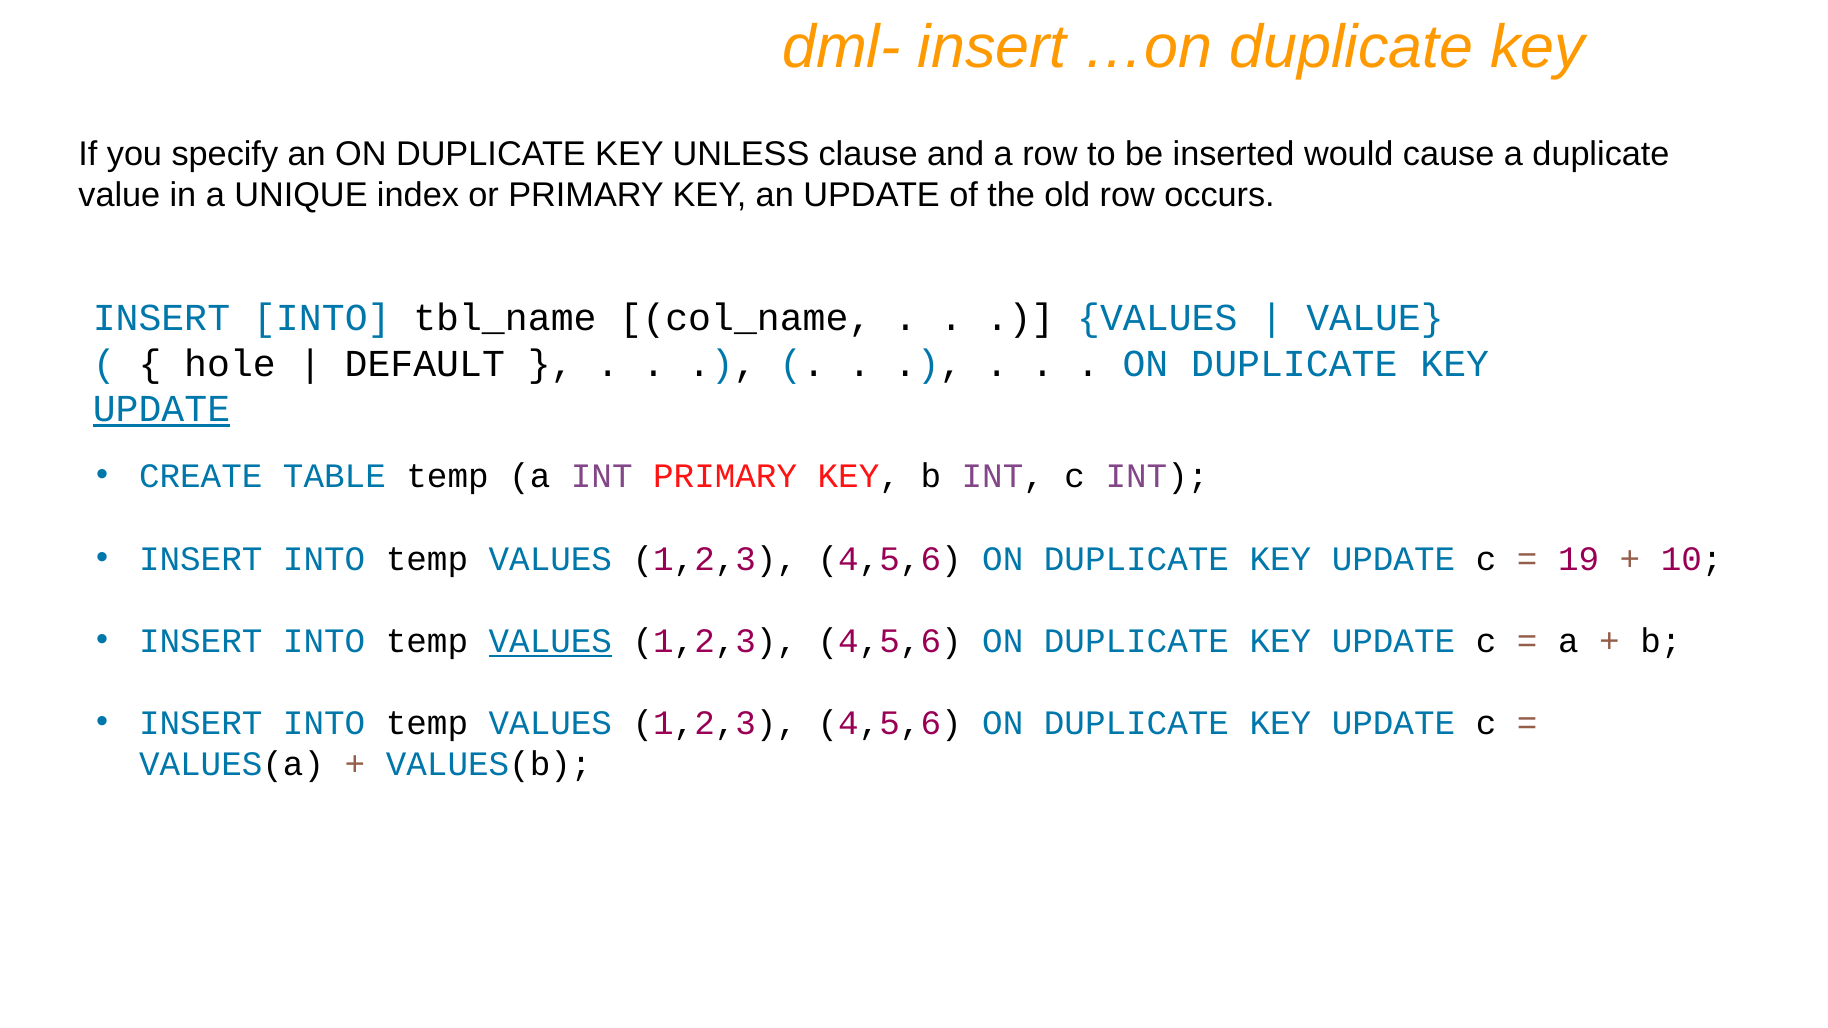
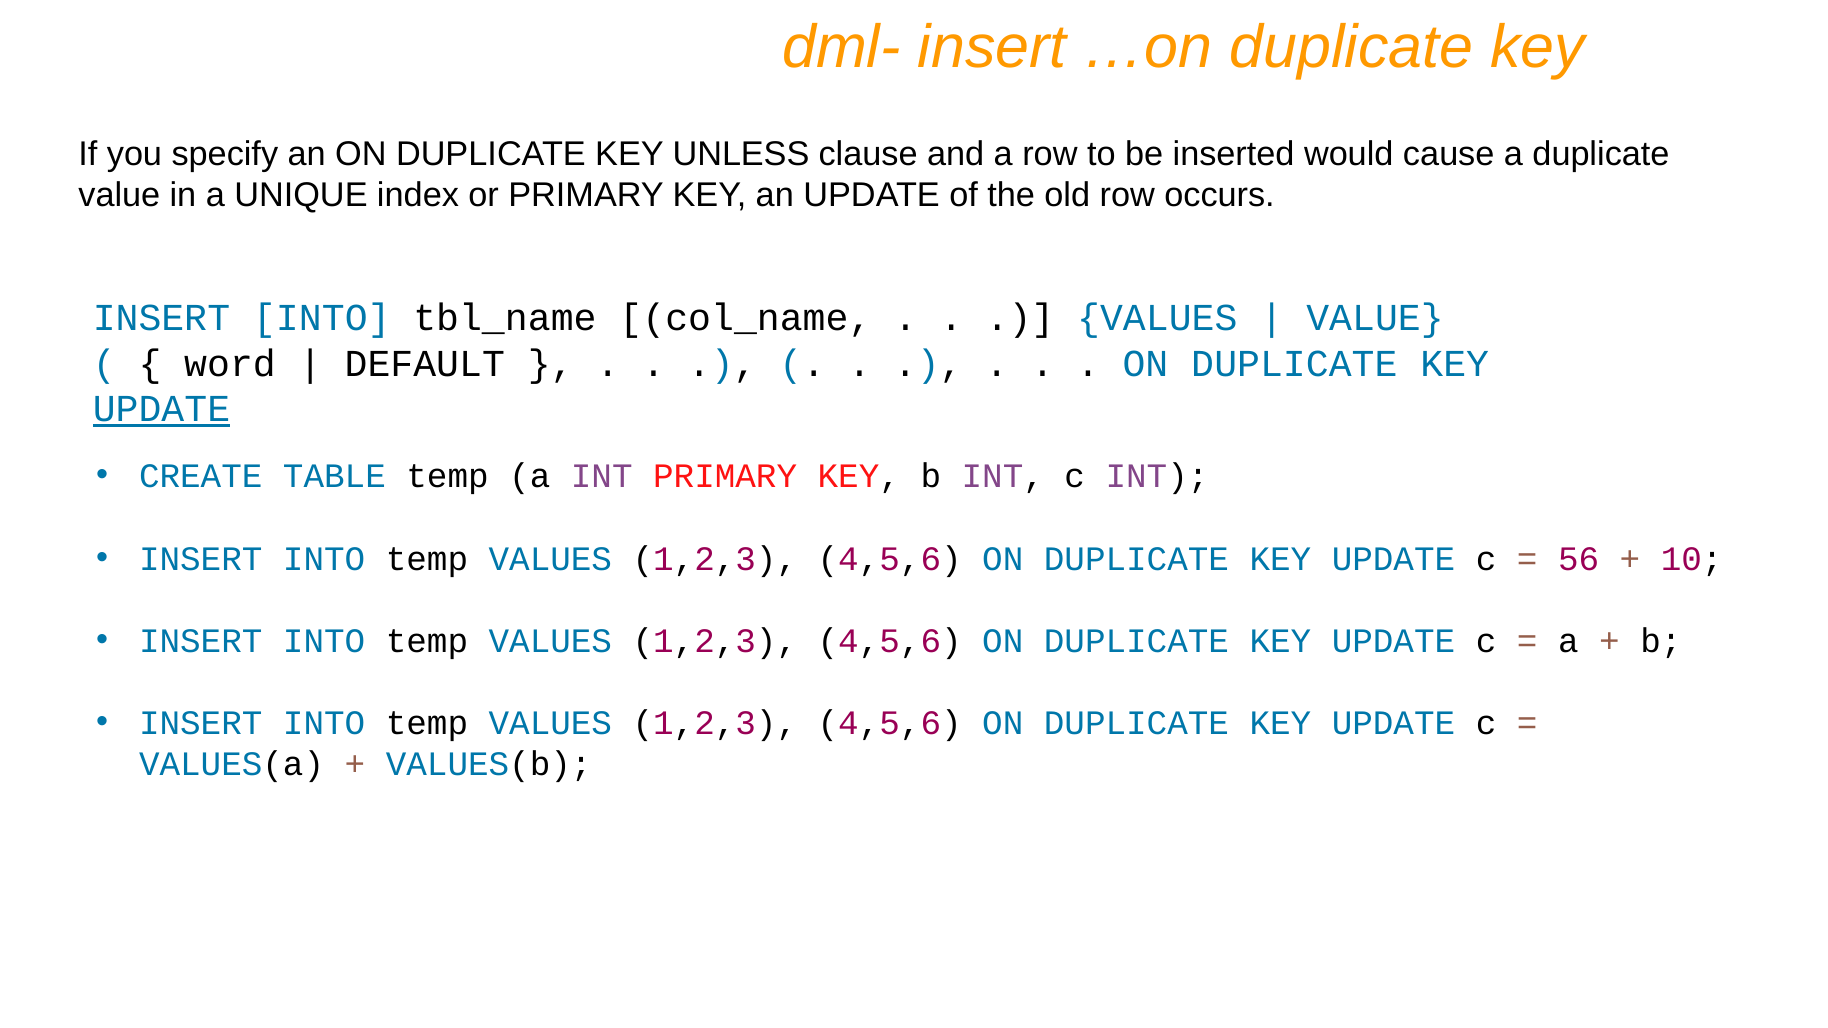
hole: hole -> word
19: 19 -> 56
VALUES at (550, 641) underline: present -> none
